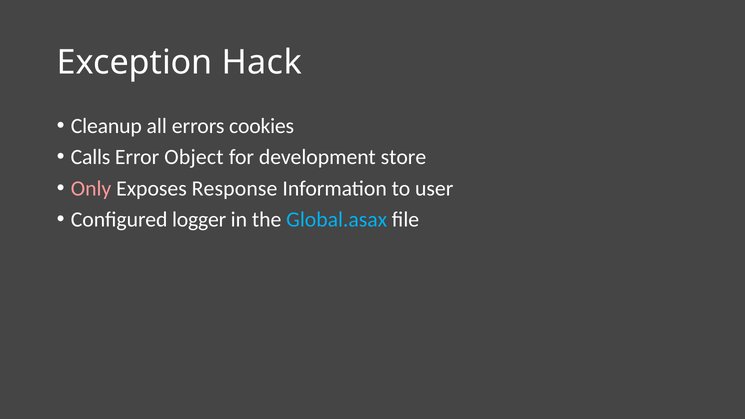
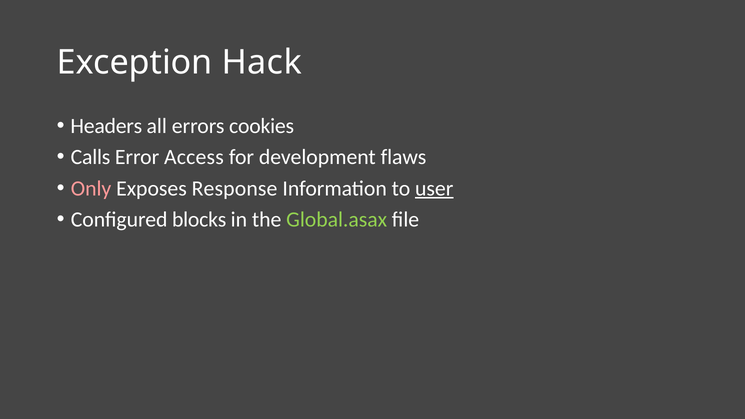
Cleanup: Cleanup -> Headers
Object: Object -> Access
store: store -> flaws
user underline: none -> present
logger: logger -> blocks
Global.asax colour: light blue -> light green
